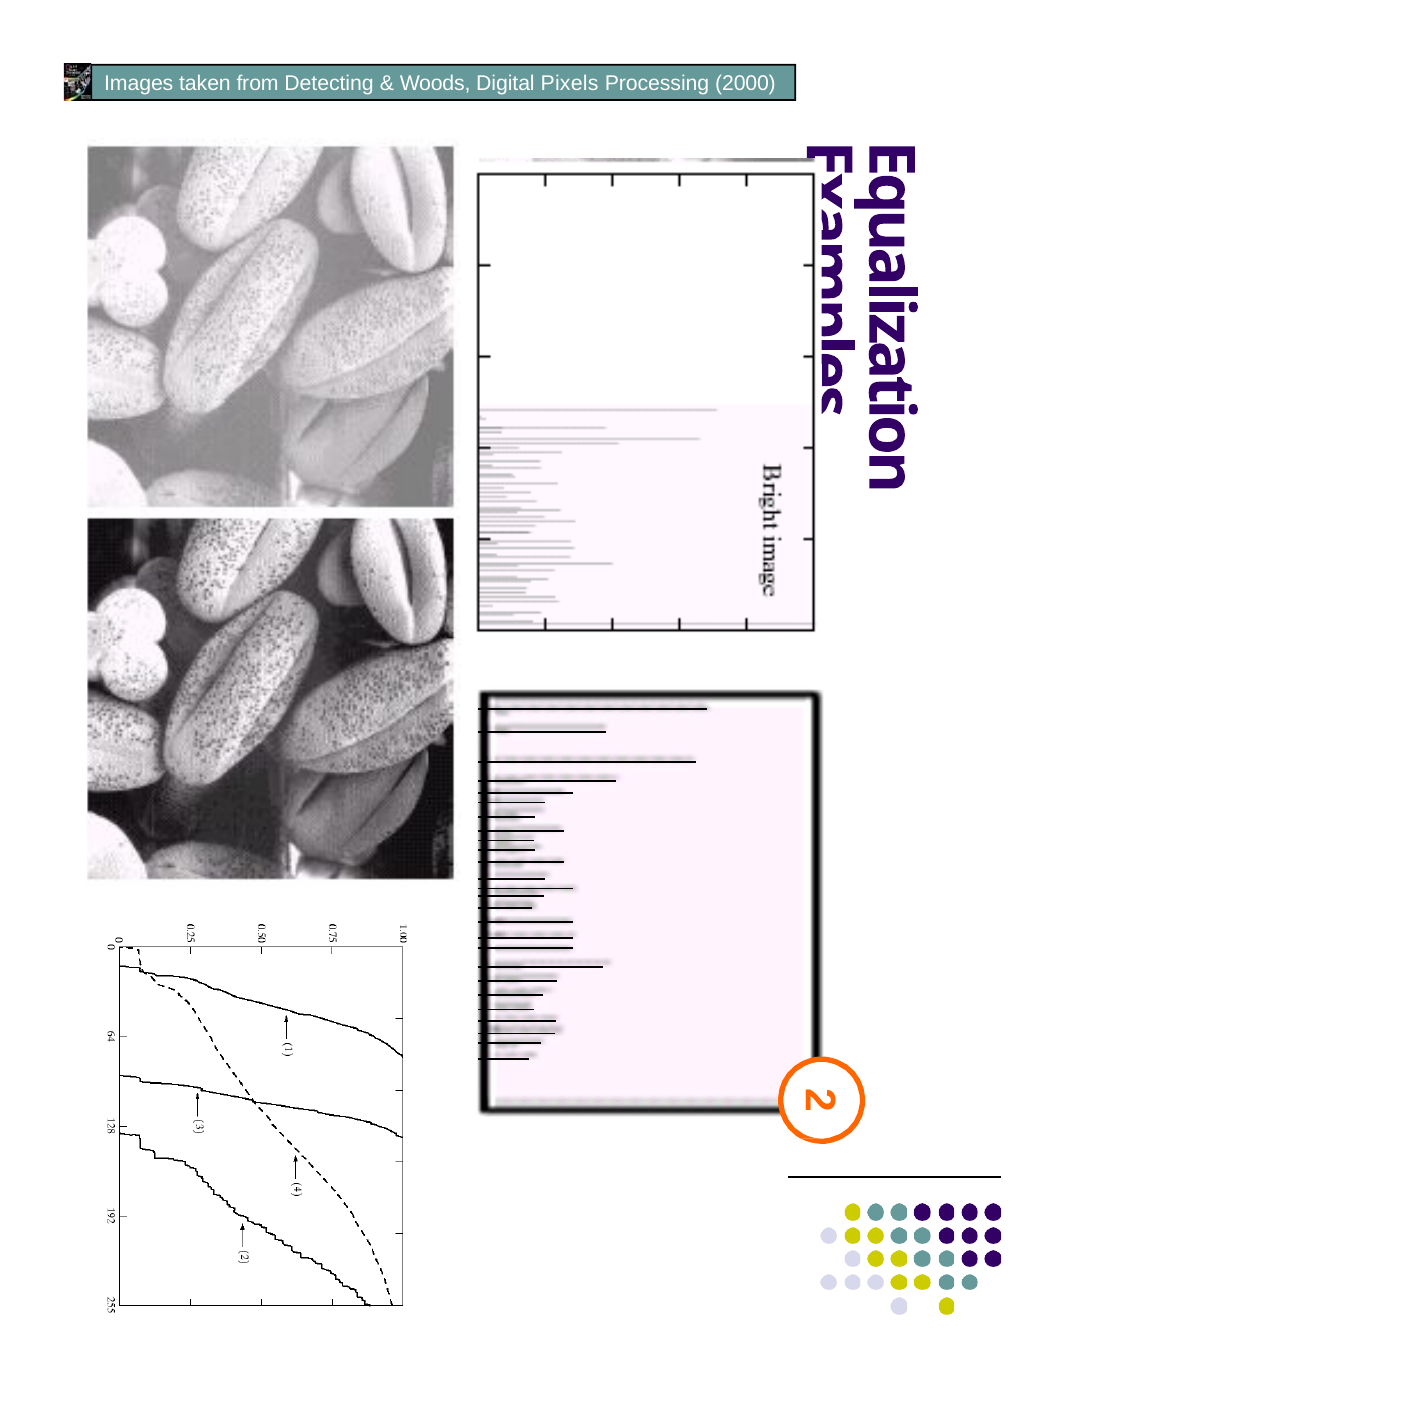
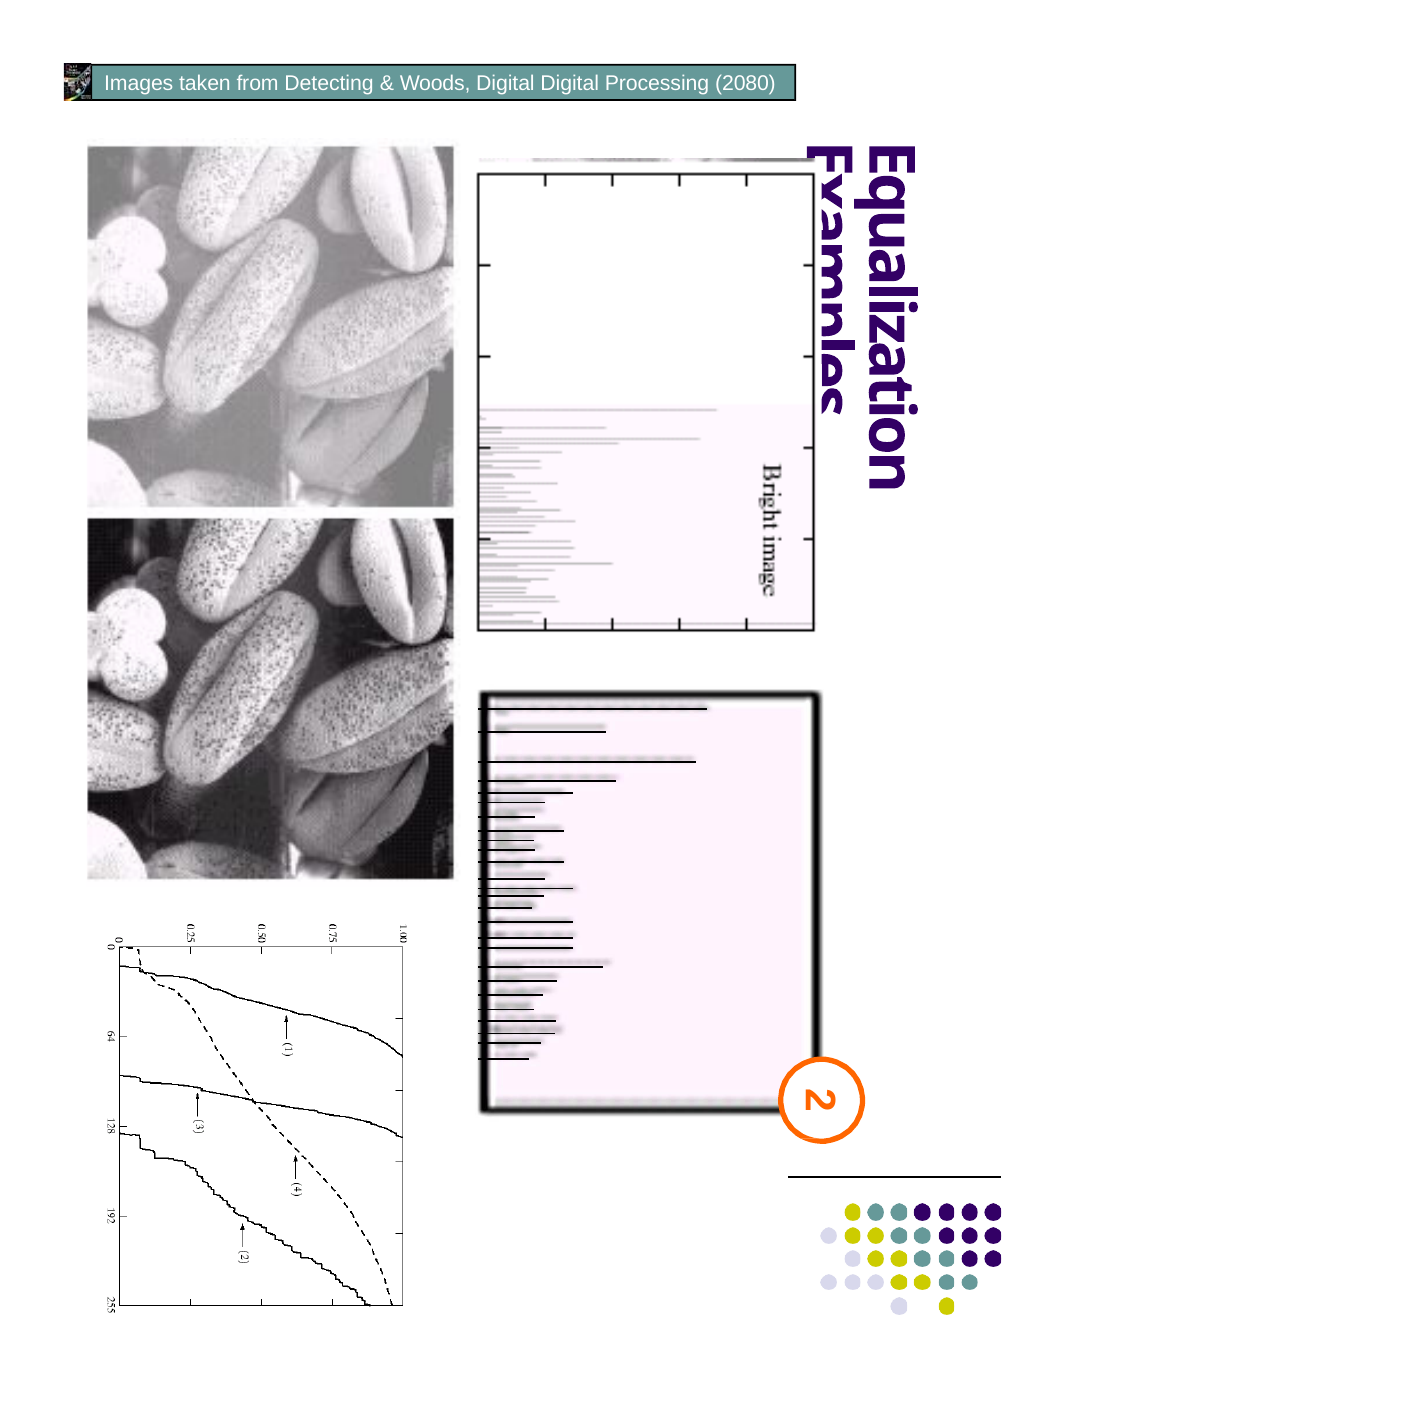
Digital Pixels: Pixels -> Digital
2000: 2000 -> 2080
